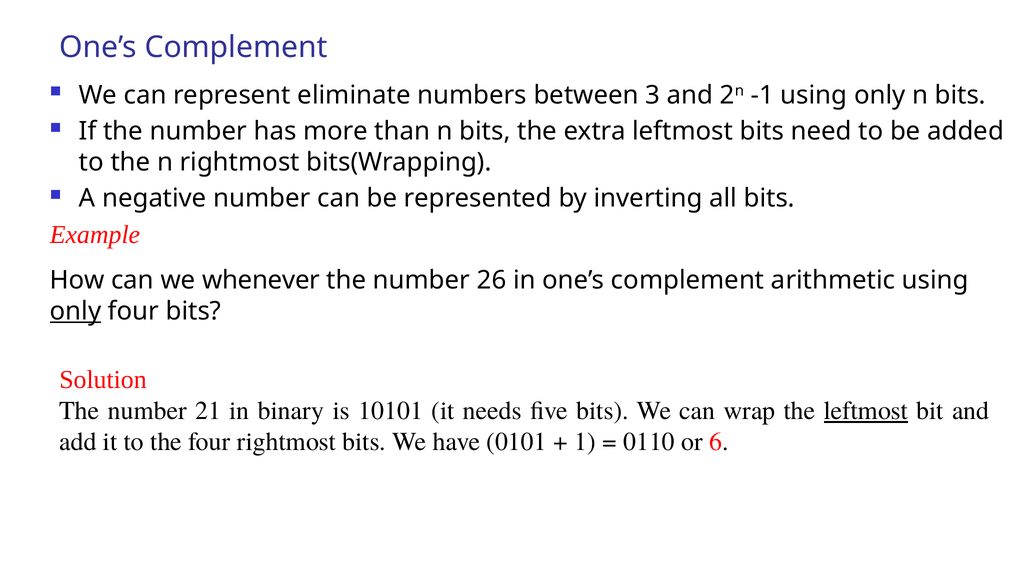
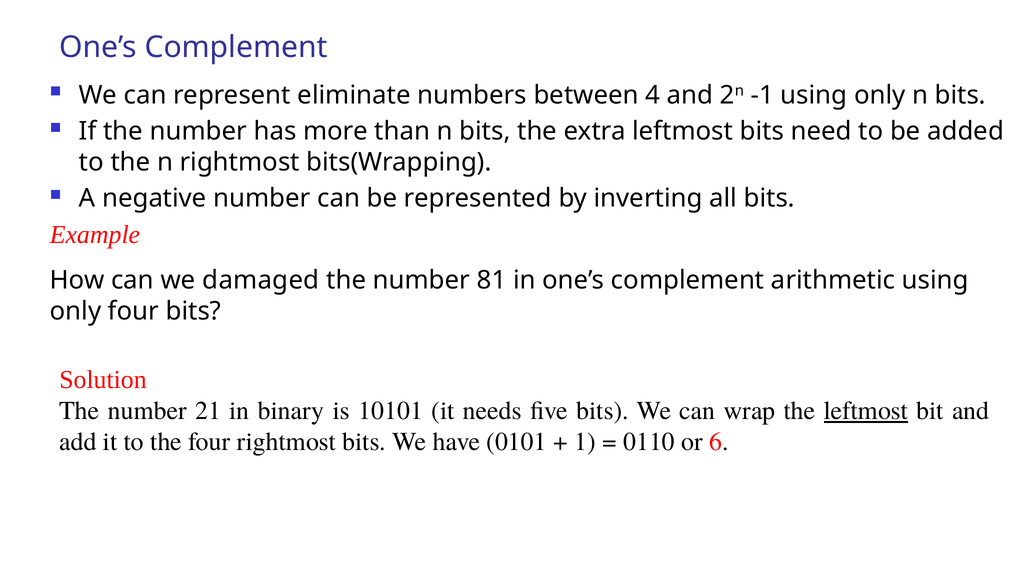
3: 3 -> 4
whenever: whenever -> damaged
26: 26 -> 81
only at (76, 311) underline: present -> none
